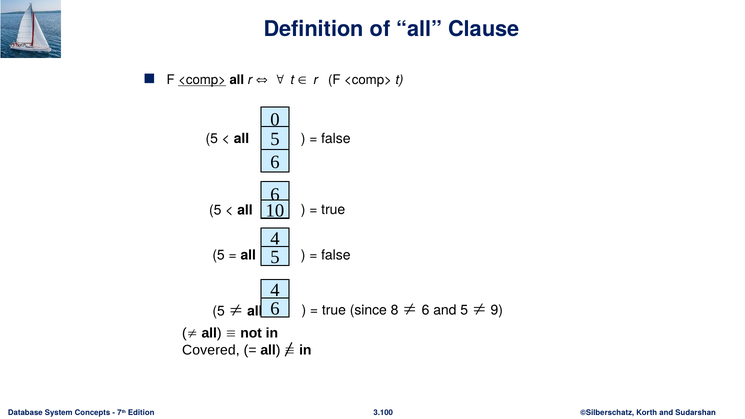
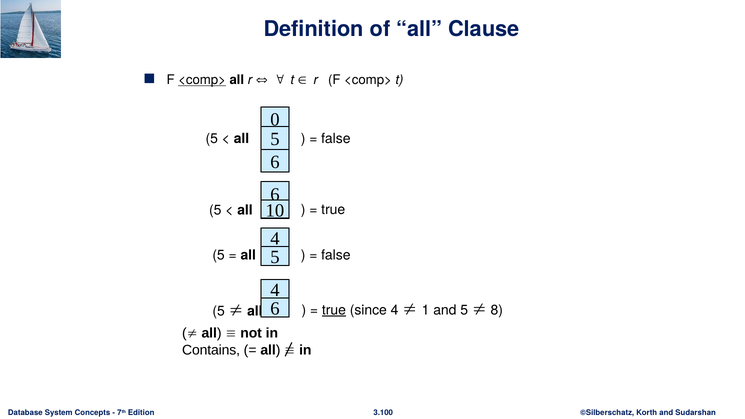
true at (334, 310) underline: none -> present
since 8: 8 -> 4
6 at (426, 310): 6 -> 1
9: 9 -> 8
Covered: Covered -> Contains
